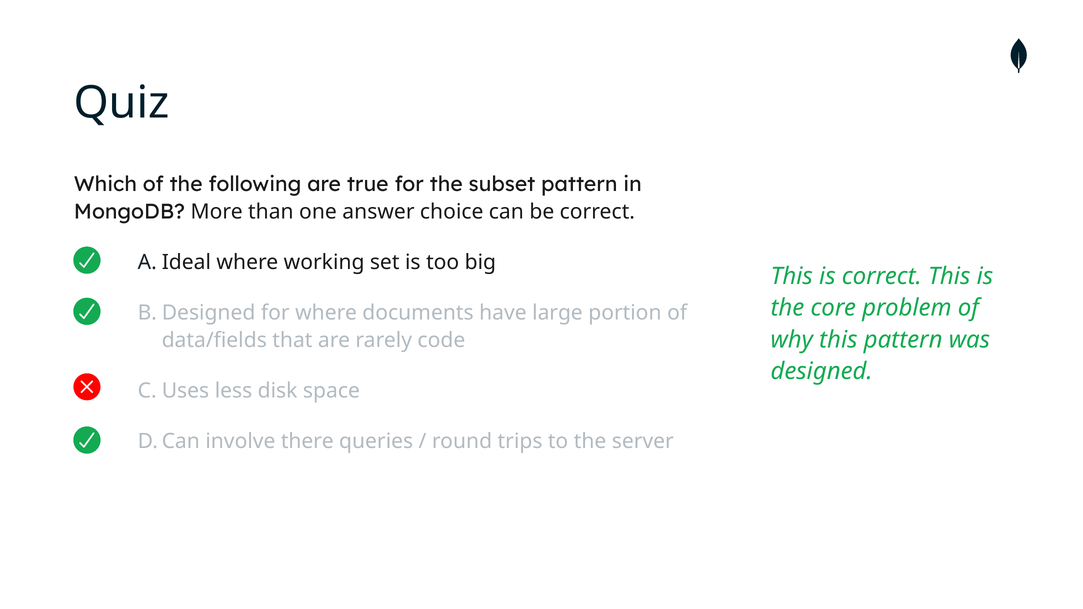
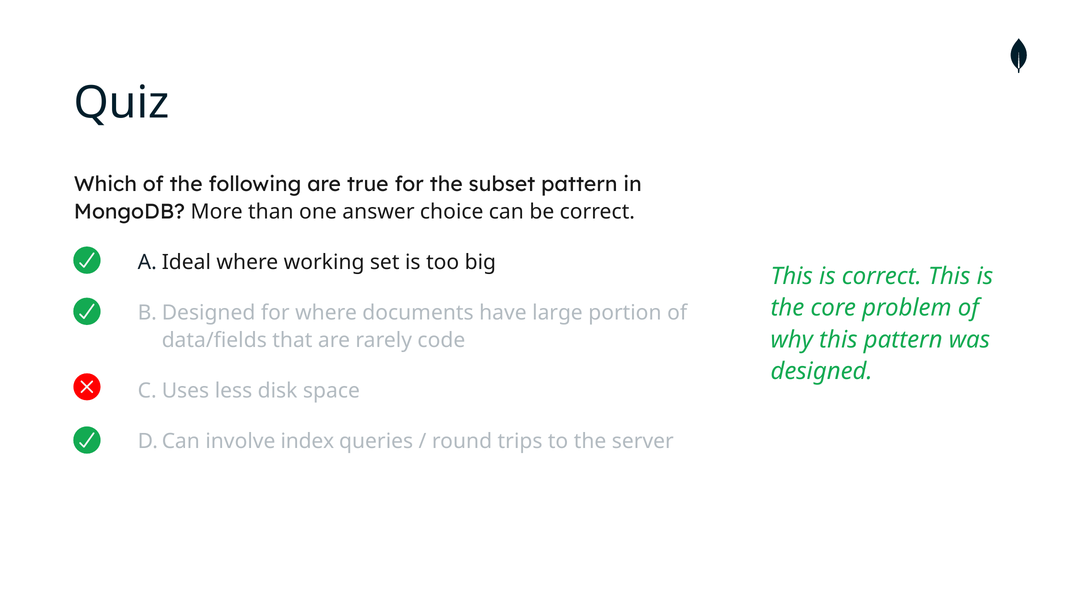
there: there -> index
